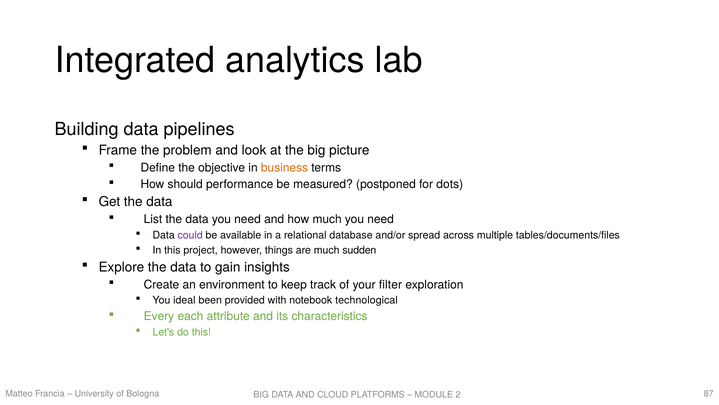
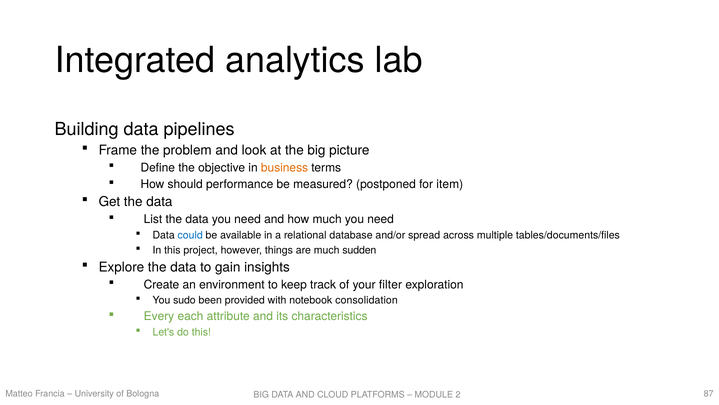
dots: dots -> item
could colour: purple -> blue
ideal: ideal -> sudo
technological: technological -> consolidation
